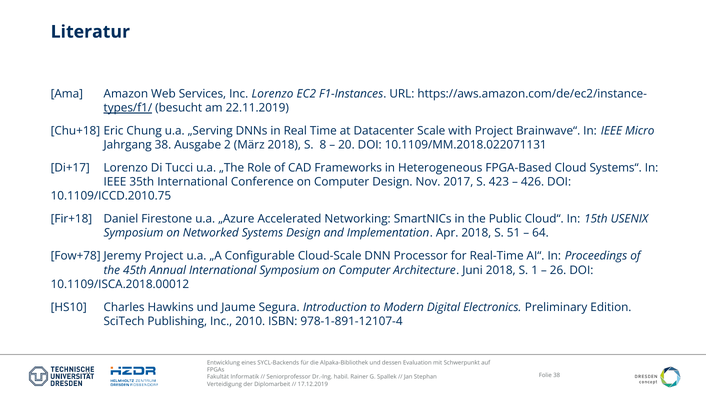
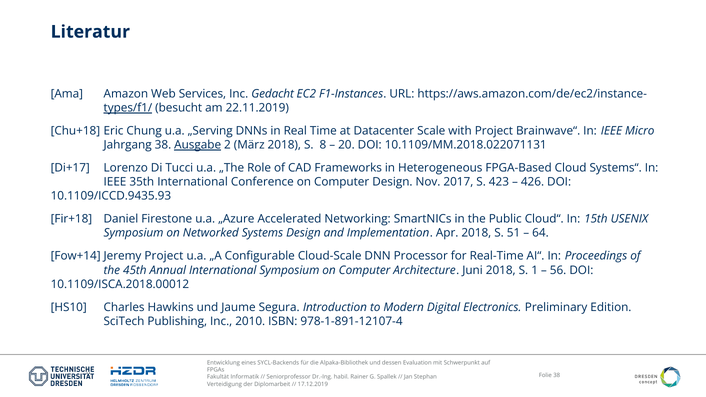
Inc Lorenzo: Lorenzo -> Gedacht
Ausgabe underline: none -> present
10.1109/ICCD.2010.75: 10.1109/ICCD.2010.75 -> 10.1109/ICCD.9435.93
Fow+78: Fow+78 -> Fow+14
26: 26 -> 56
